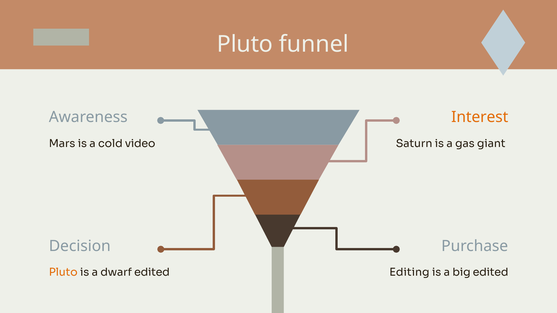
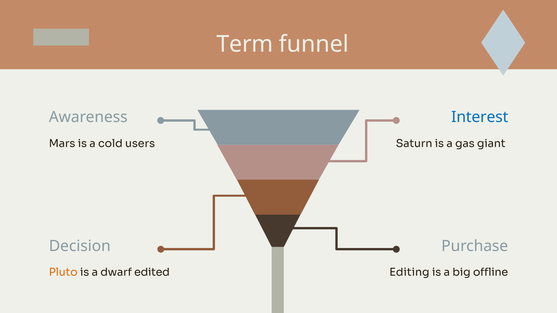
Pluto at (245, 44): Pluto -> Term
Interest colour: orange -> blue
video: video -> users
big edited: edited -> offline
